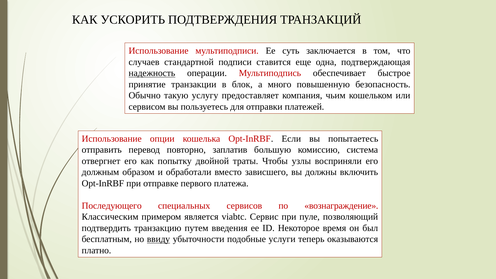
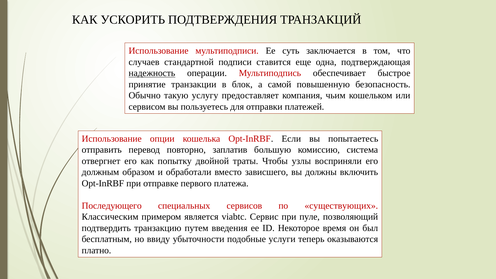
много: много -> самой
вознаграждение: вознаграждение -> существующих
ввиду underline: present -> none
